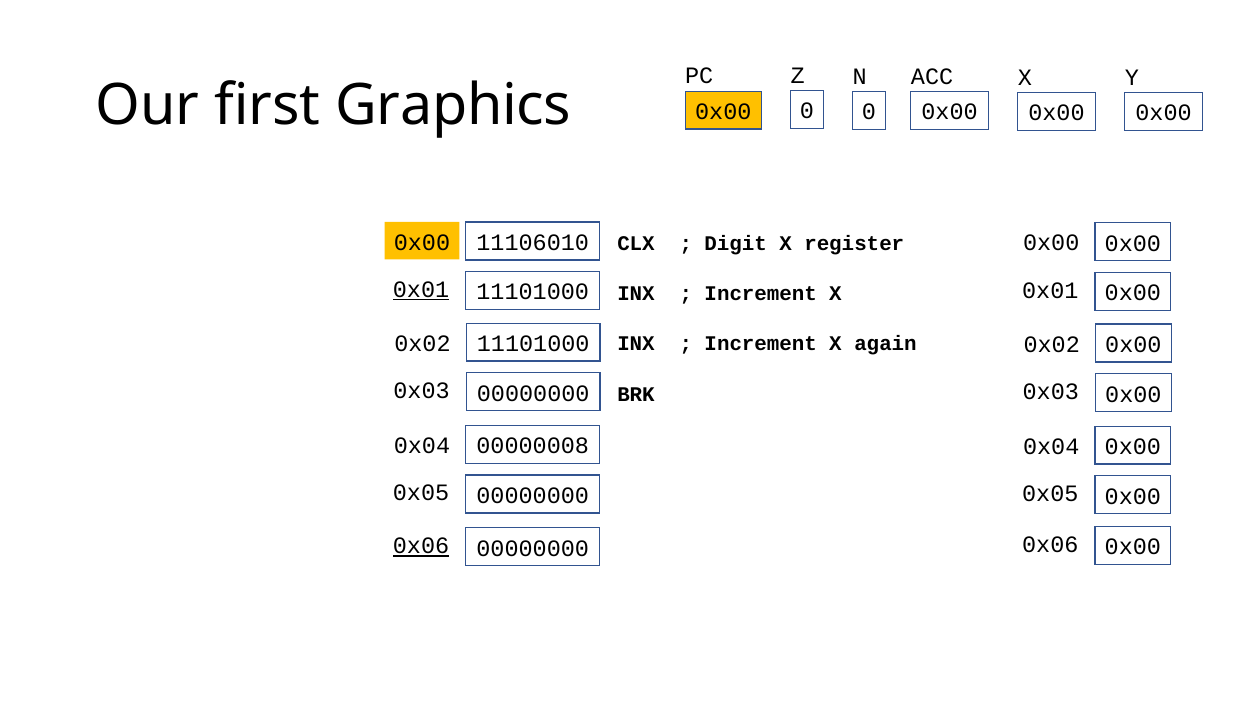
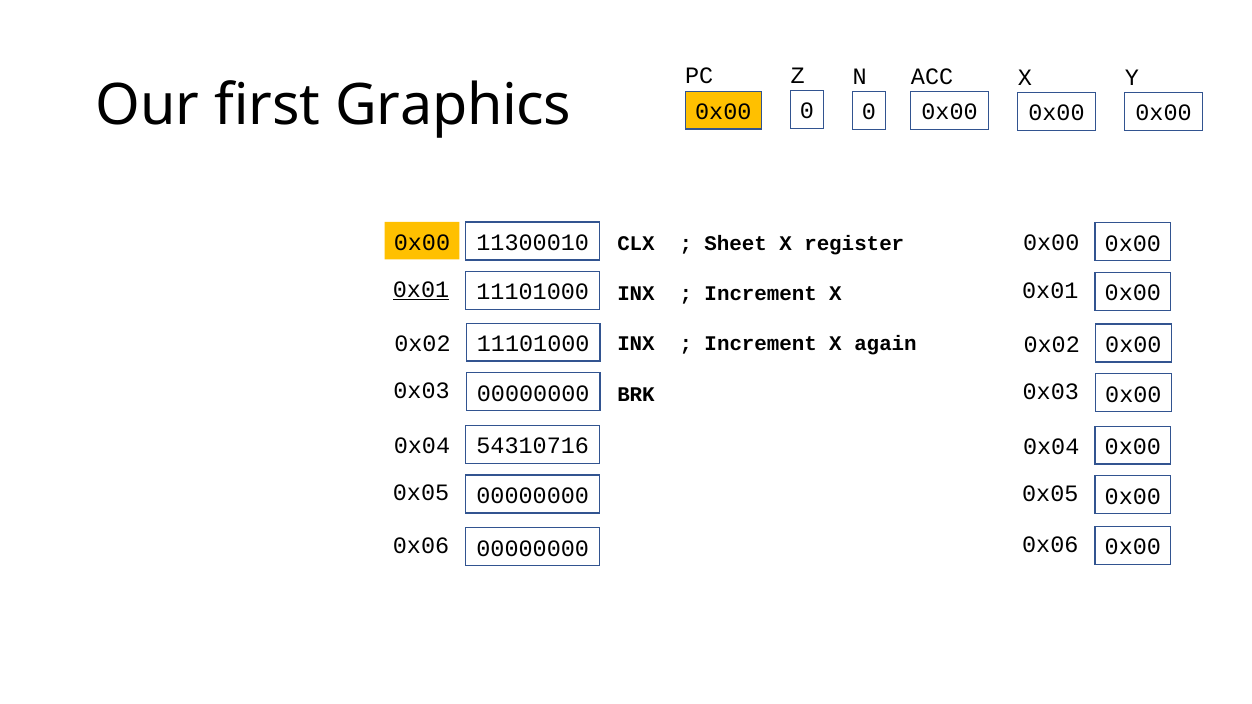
11106010: 11106010 -> 11300010
Digit: Digit -> Sheet
00000008: 00000008 -> 54310716
0x06 at (421, 546) underline: present -> none
